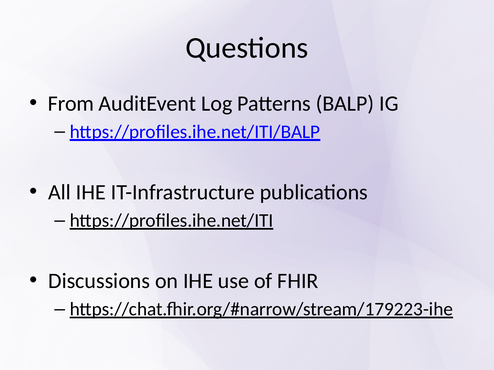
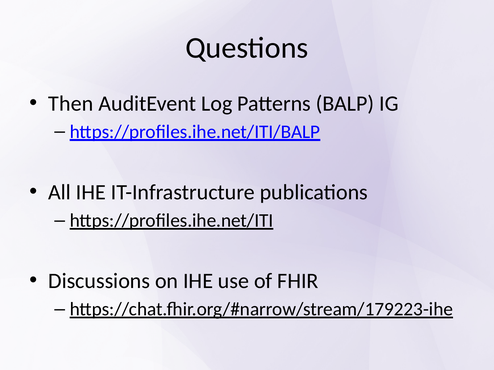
From: From -> Then
